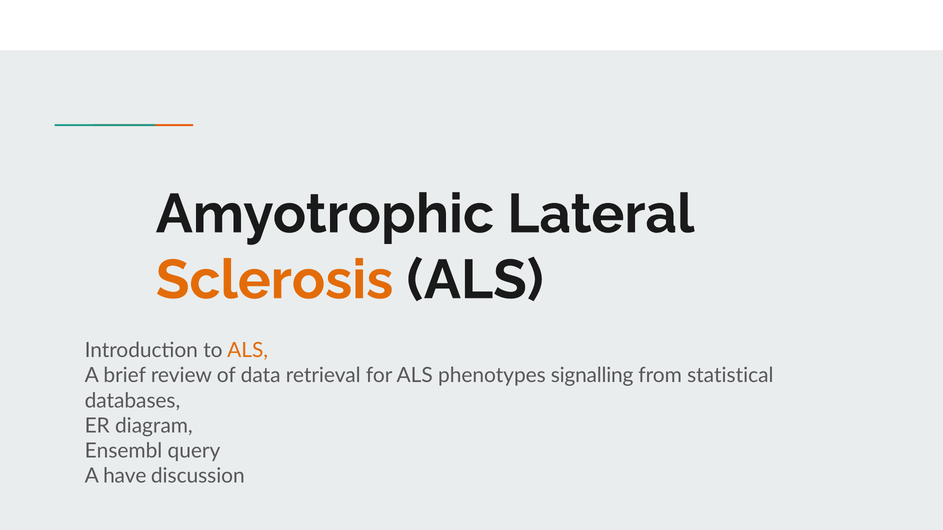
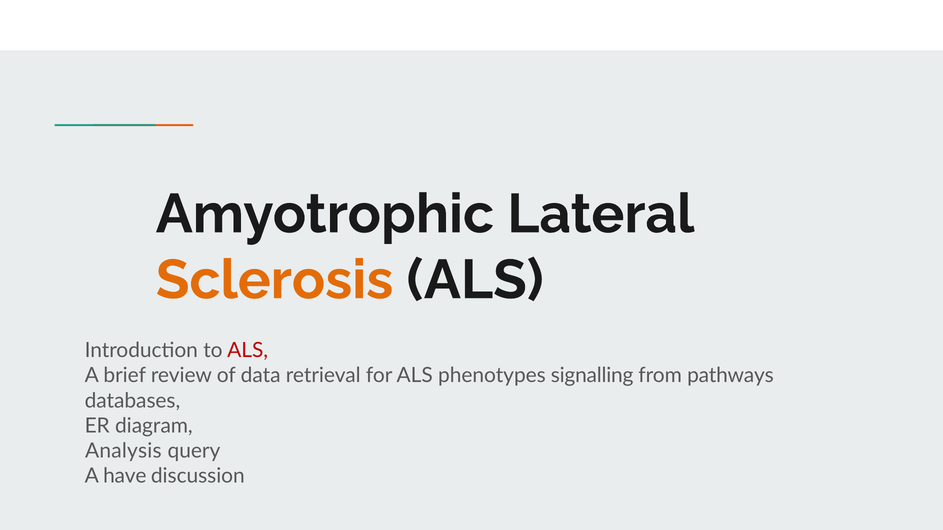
ALS at (248, 351) colour: orange -> red
statistical: statistical -> pathways
Ensembl: Ensembl -> Analysis
